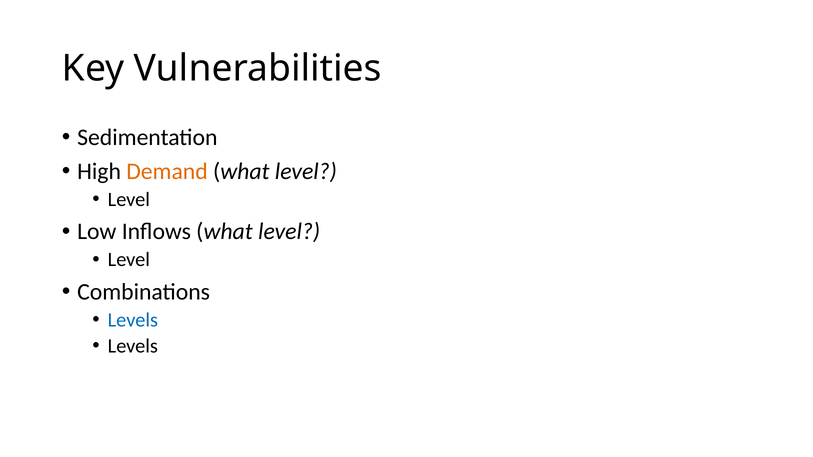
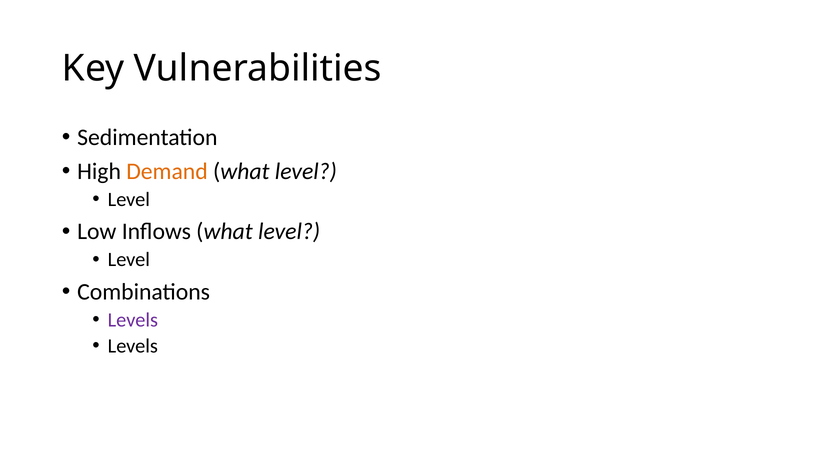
Levels at (133, 320) colour: blue -> purple
